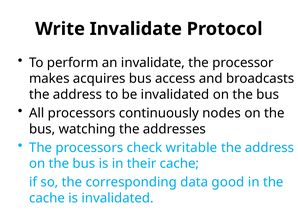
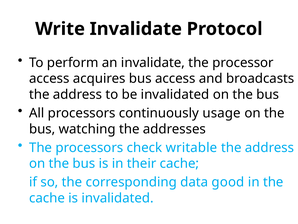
makes at (49, 78): makes -> access
nodes: nodes -> usage
